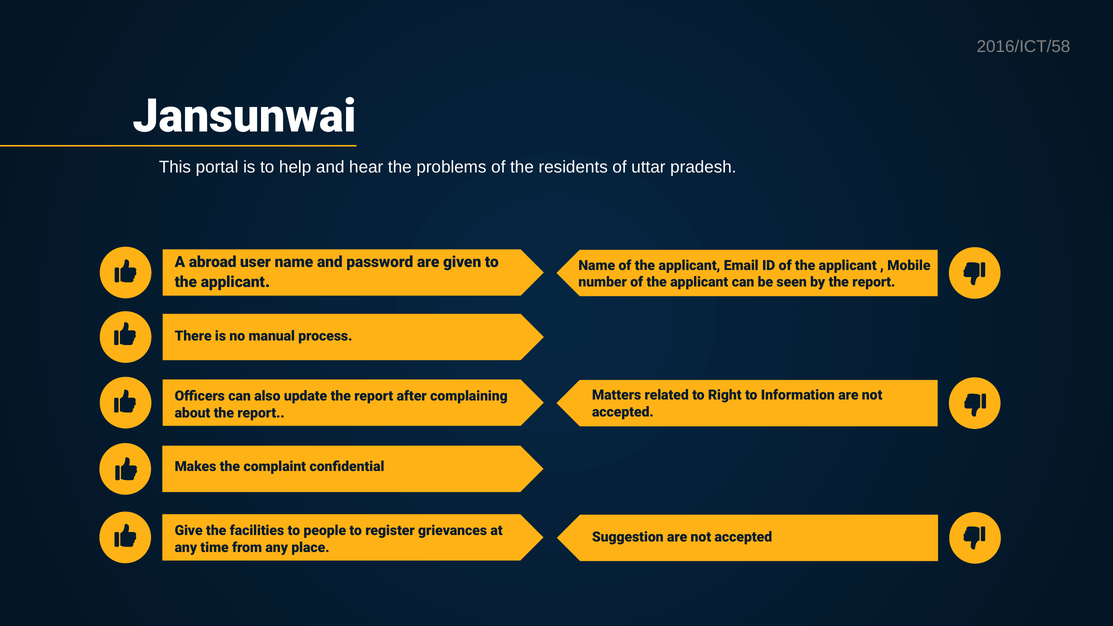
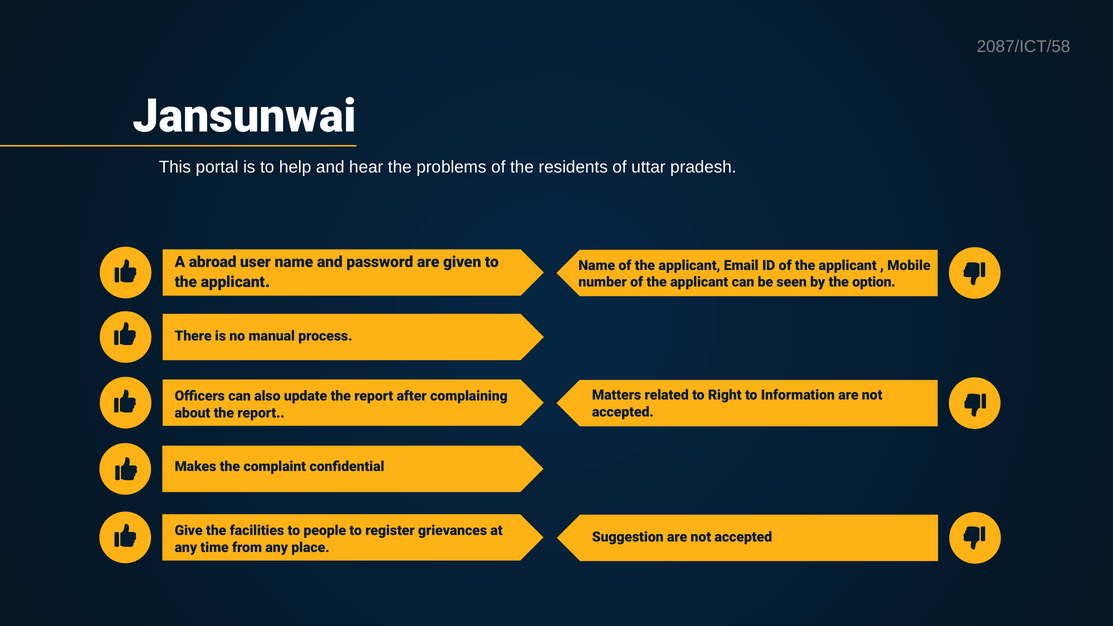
2016/ICT/58: 2016/ICT/58 -> 2087/ICT/58
by the report: report -> option
